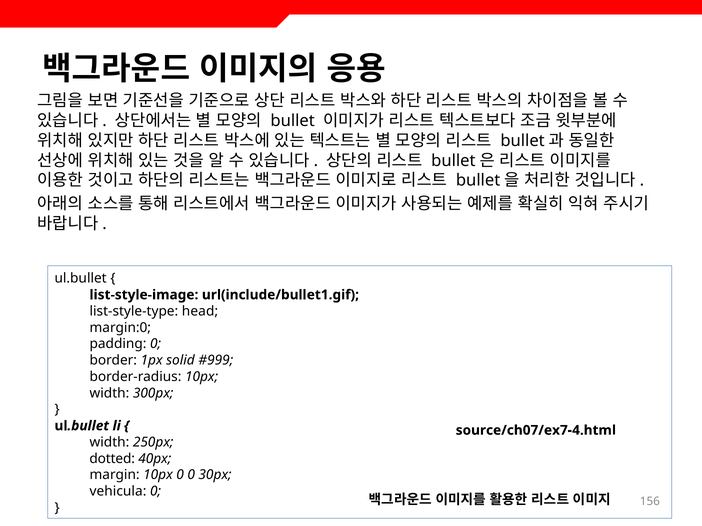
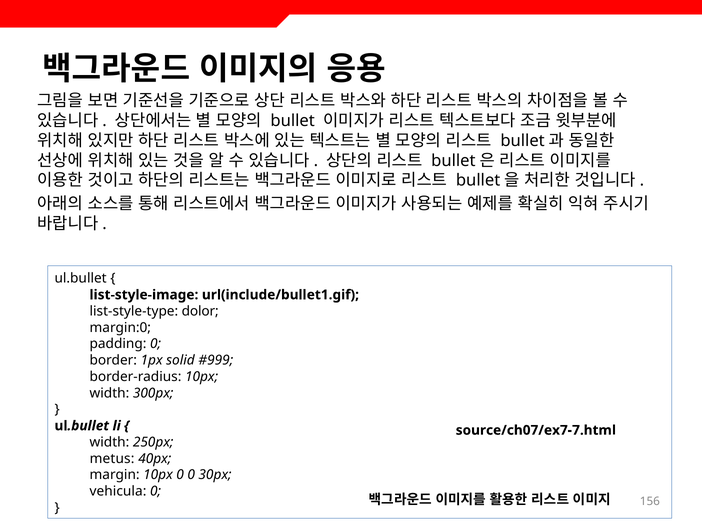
head: head -> dolor
source/ch07/ex7-4.html: source/ch07/ex7-4.html -> source/ch07/ex7-7.html
dotted: dotted -> metus
